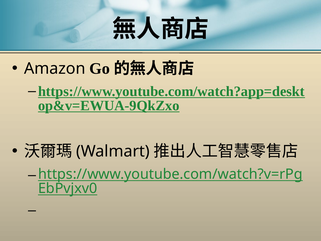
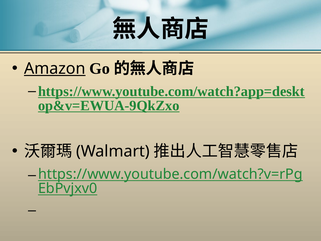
Amazon underline: none -> present
